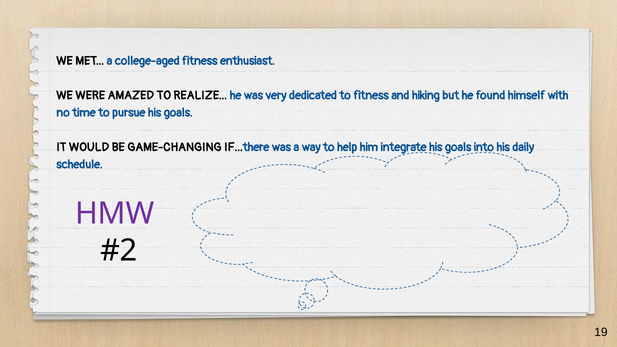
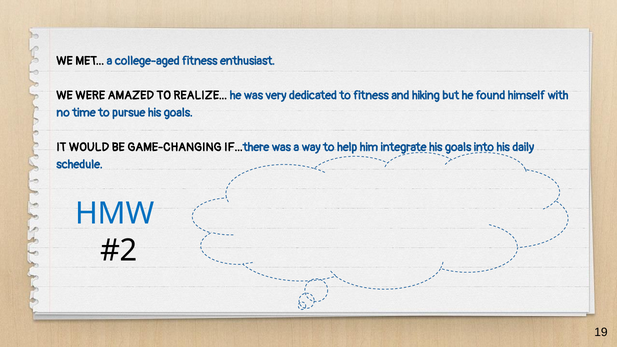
HMW colour: purple -> blue
